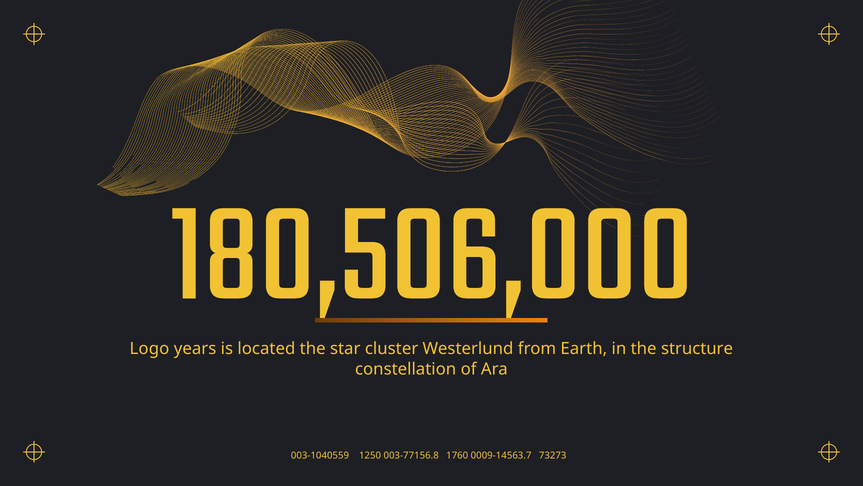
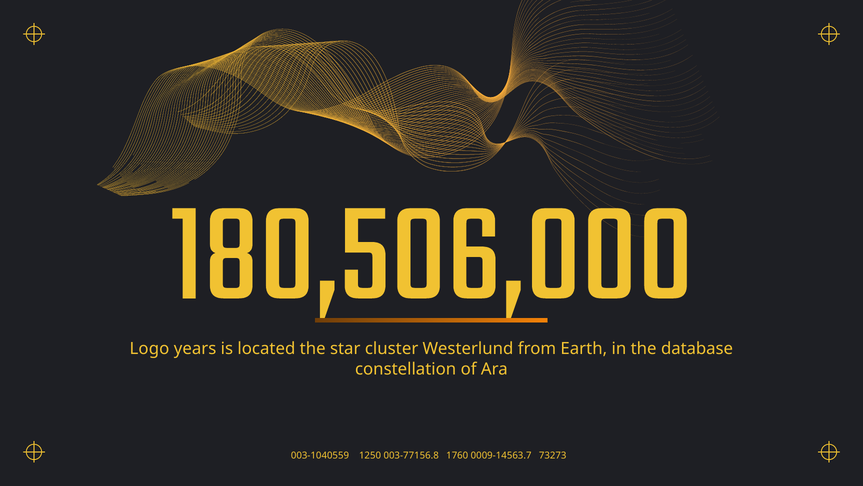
structure: structure -> database
